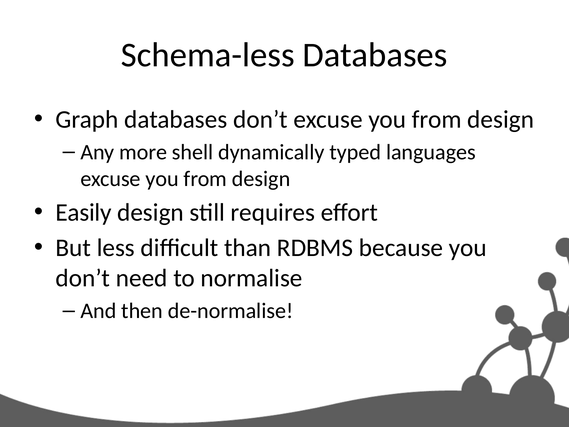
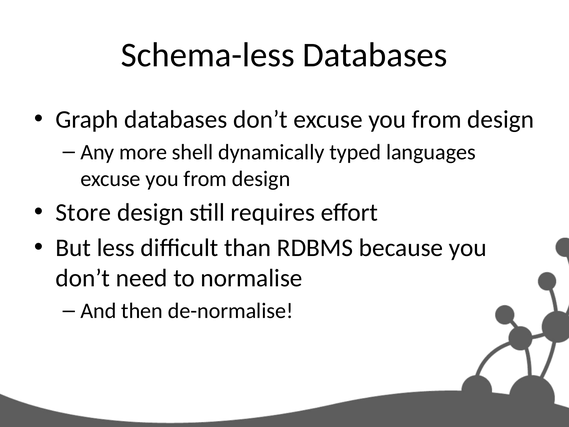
Easily: Easily -> Store
